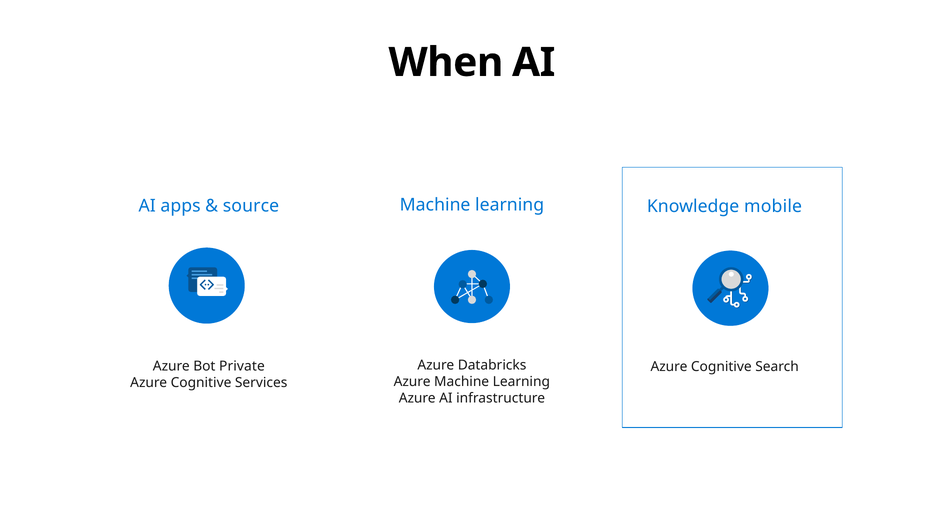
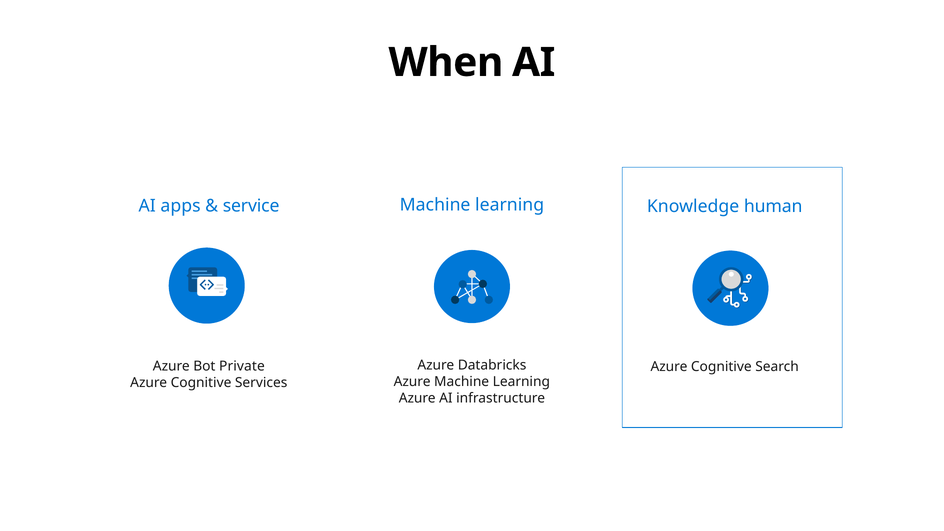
source: source -> service
mobile: mobile -> human
